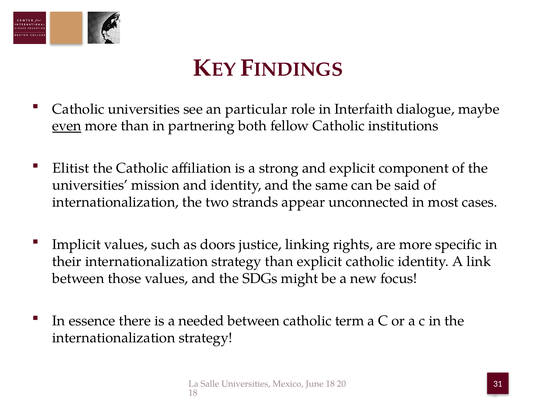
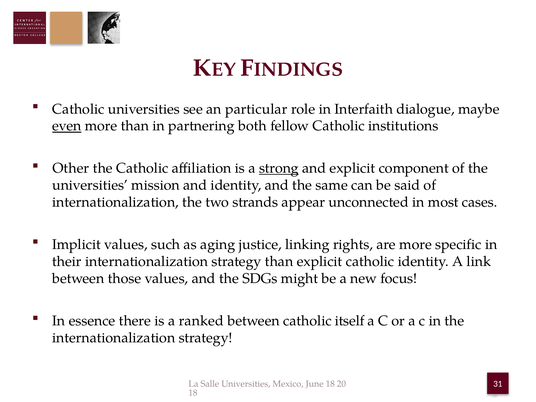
Elitist: Elitist -> Other
strong underline: none -> present
doors: doors -> aging
needed: needed -> ranked
term: term -> itself
